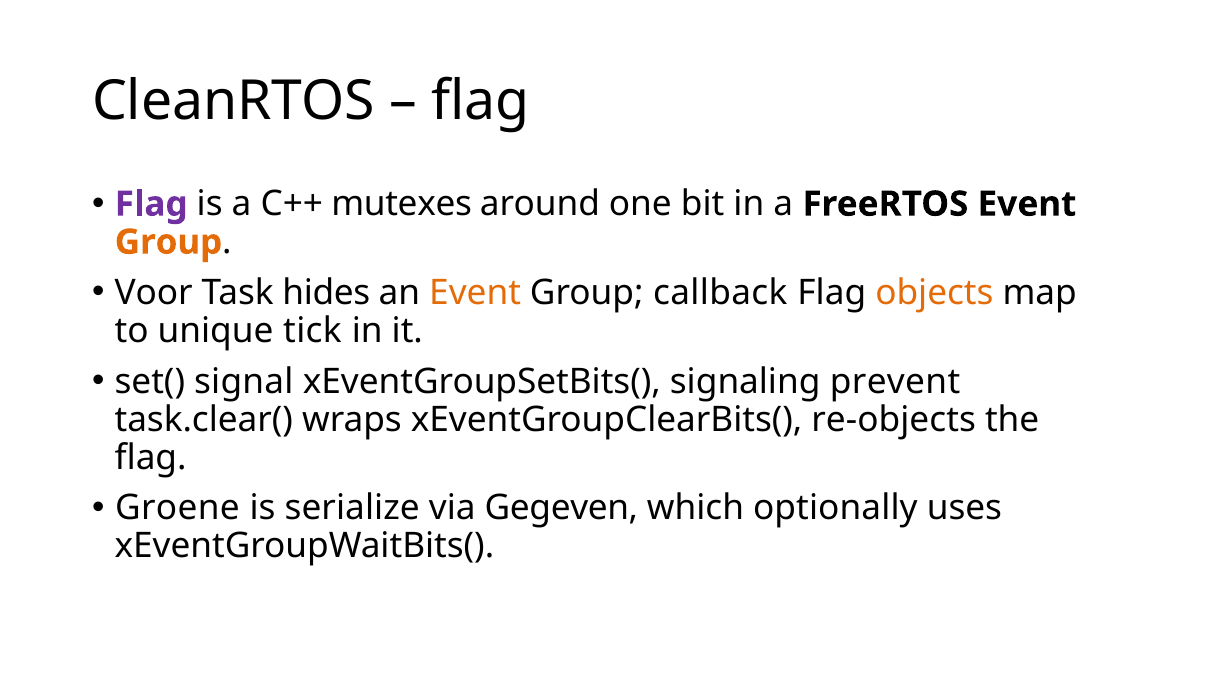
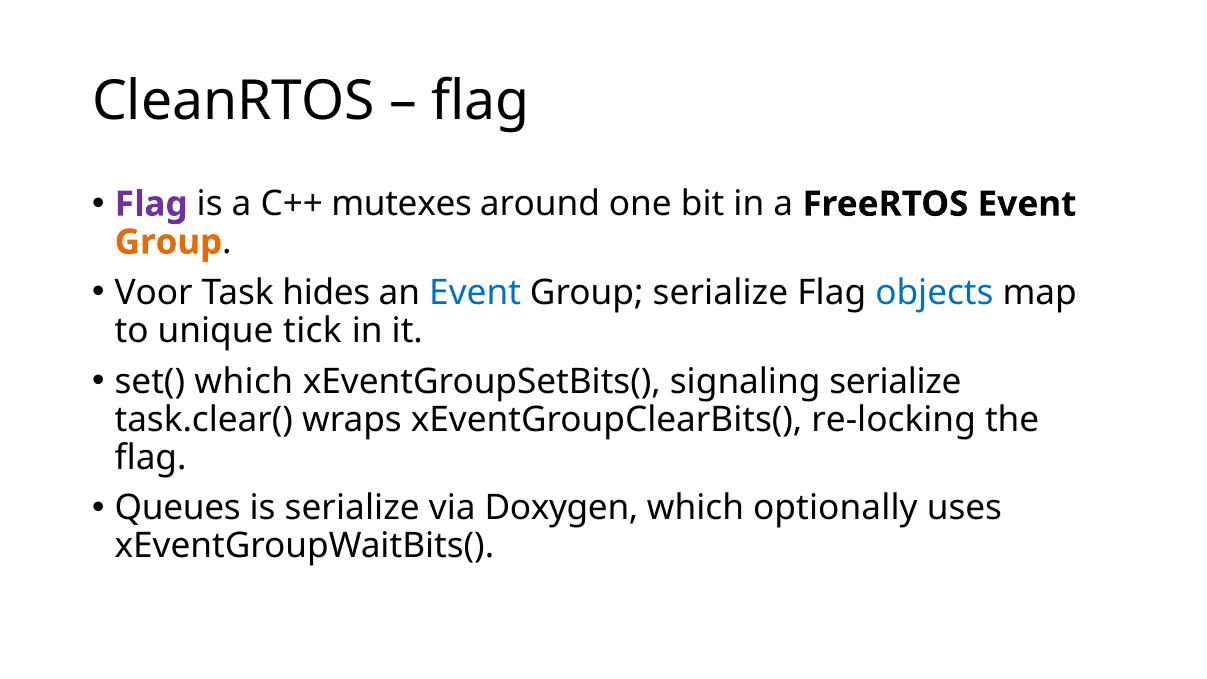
Event at (475, 293) colour: orange -> blue
Group callback: callback -> serialize
objects colour: orange -> blue
set( signal: signal -> which
signaling prevent: prevent -> serialize
re-objects: re-objects -> re-locking
Groene: Groene -> Queues
Gegeven: Gegeven -> Doxygen
